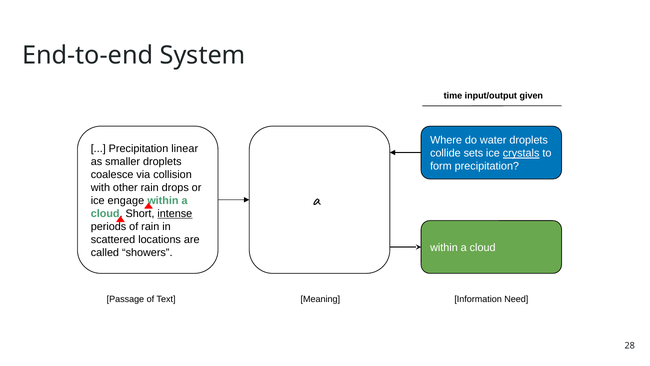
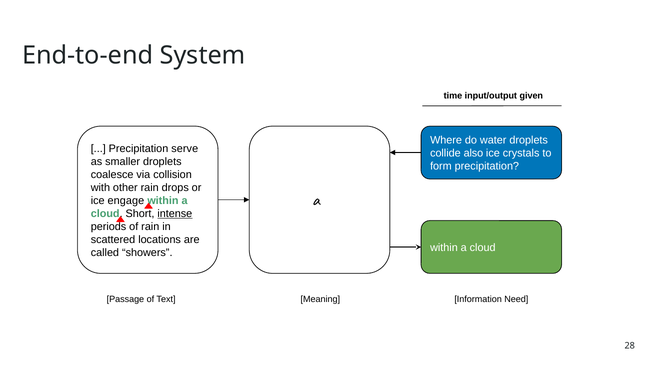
linear: linear -> serve
sets: sets -> also
crystals underline: present -> none
